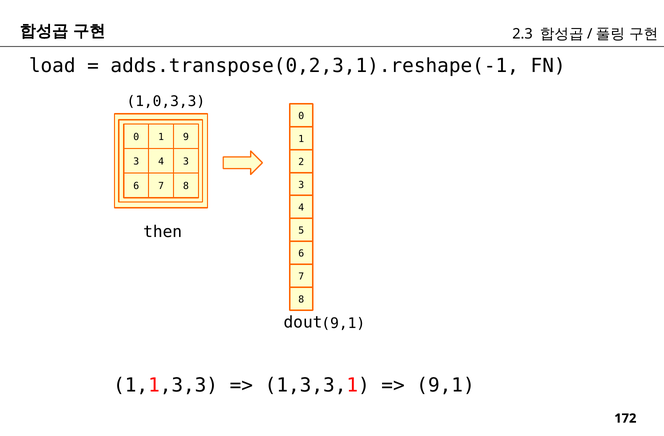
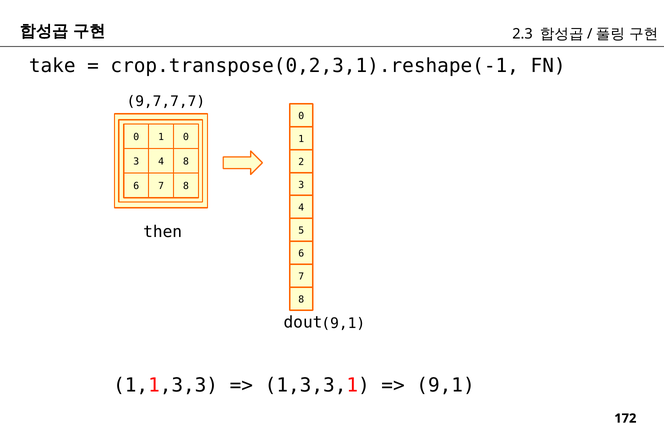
load: load -> take
adds.transpose(0,2,3,1).reshape(-1: adds.transpose(0,2,3,1).reshape(-1 -> crop.transpose(0,2,3,1).reshape(-1
1,0,3,3: 1,0,3,3 -> 9,7,7,7
1 9: 9 -> 0
4 3: 3 -> 8
